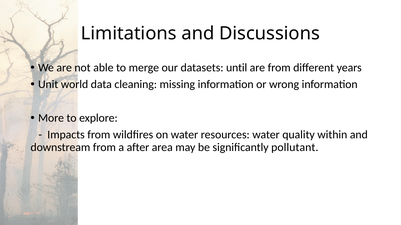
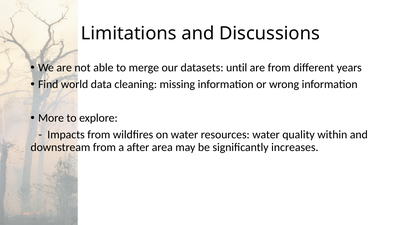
Unit: Unit -> Find
pollutant: pollutant -> increases
